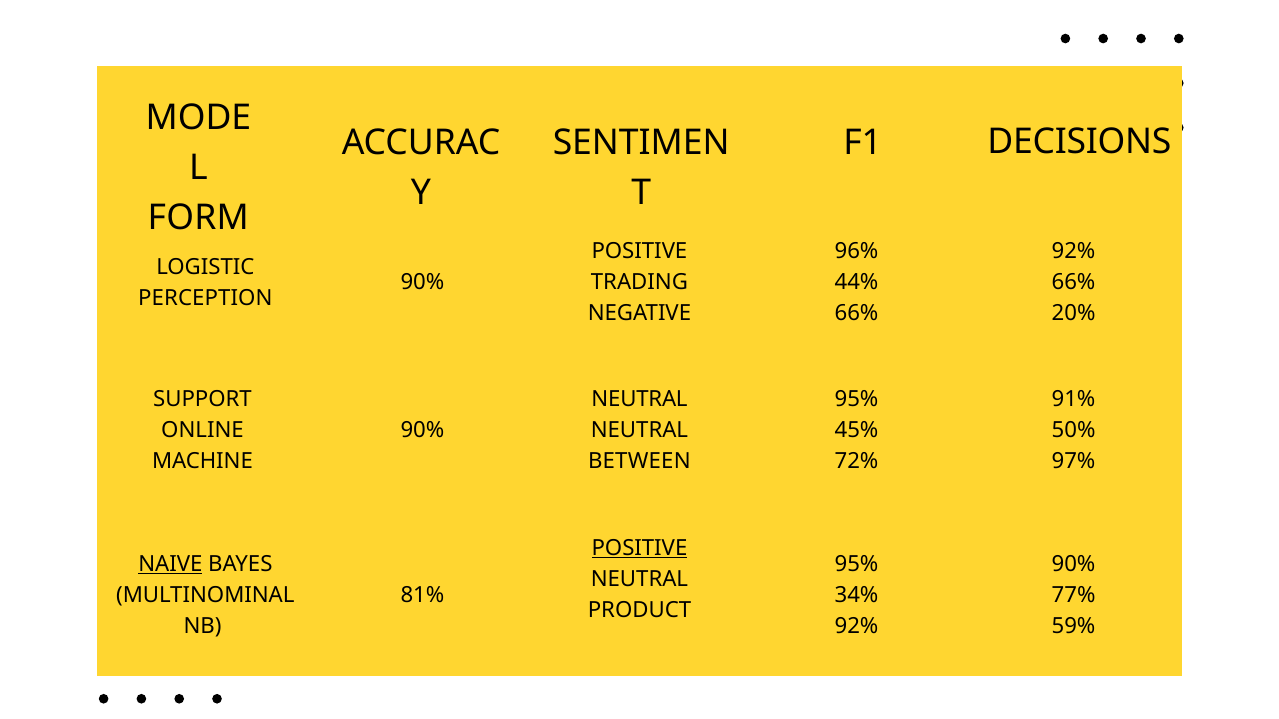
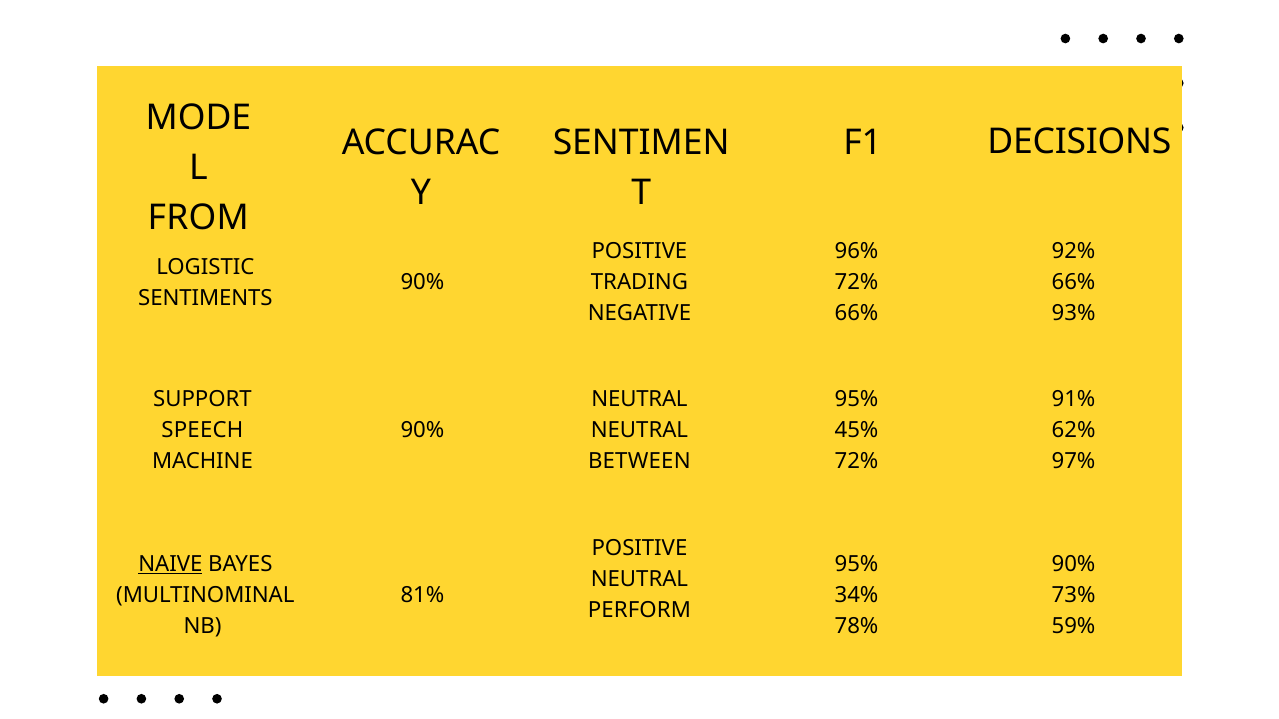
FORM: FORM -> FROM
44% at (857, 282): 44% -> 72%
PERCEPTION: PERCEPTION -> SENTIMENTS
20%: 20% -> 93%
ONLINE: ONLINE -> SPEECH
50%: 50% -> 62%
POSITIVE at (639, 549) underline: present -> none
77%: 77% -> 73%
PRODUCT: PRODUCT -> PERFORM
92% at (857, 626): 92% -> 78%
